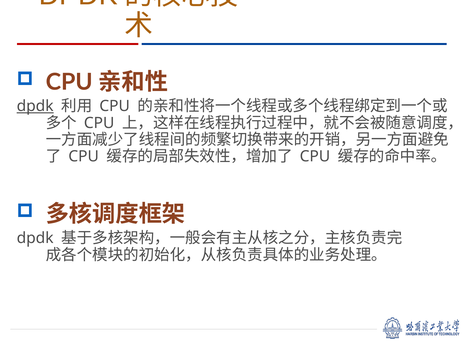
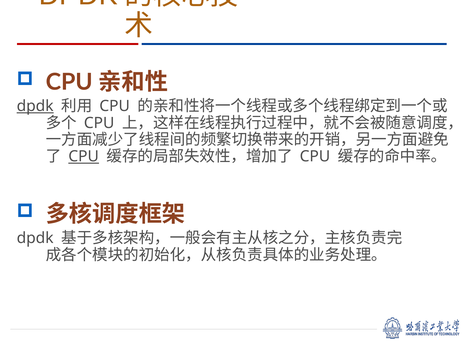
CPU at (84, 156) underline: none -> present
